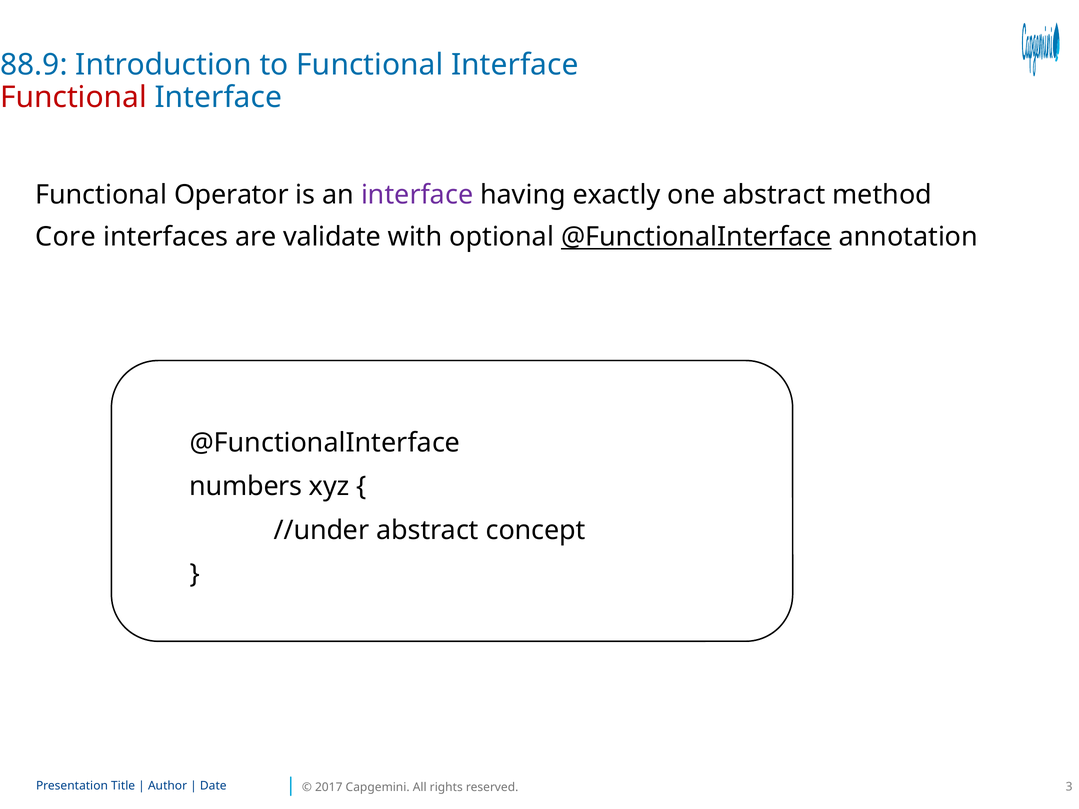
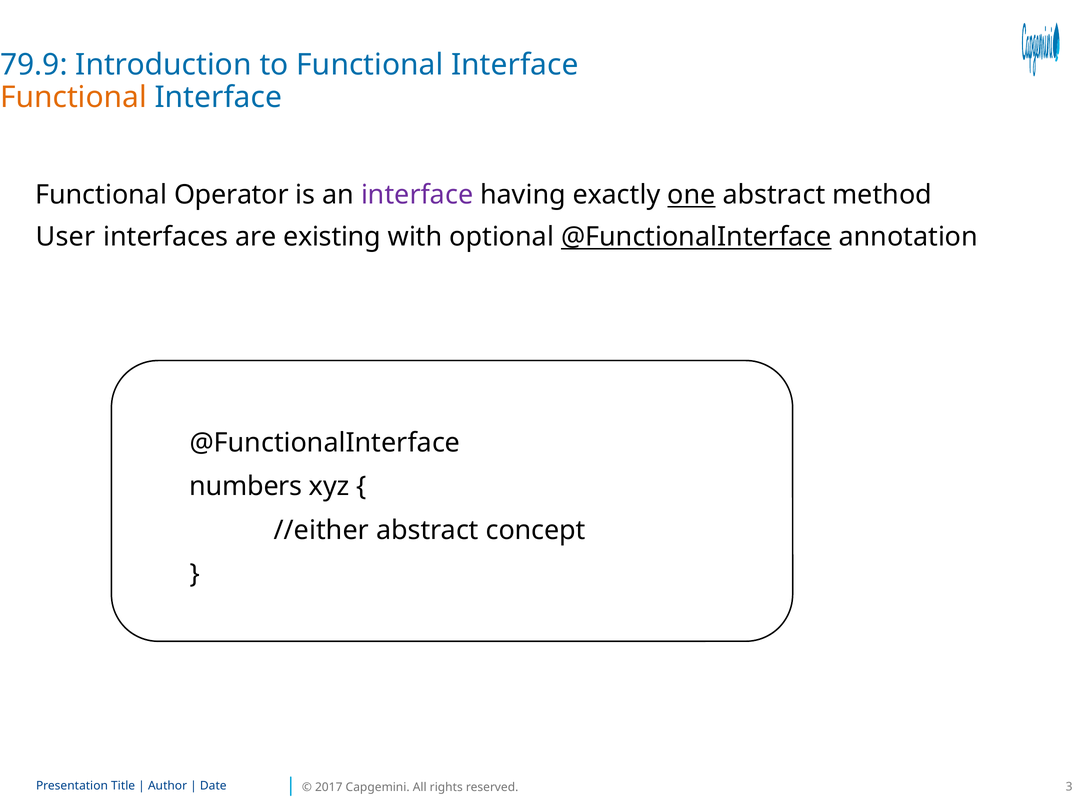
88.9: 88.9 -> 79.9
Functional at (73, 97) colour: red -> orange
one underline: none -> present
Core: Core -> User
validate: validate -> existing
//under: //under -> //either
